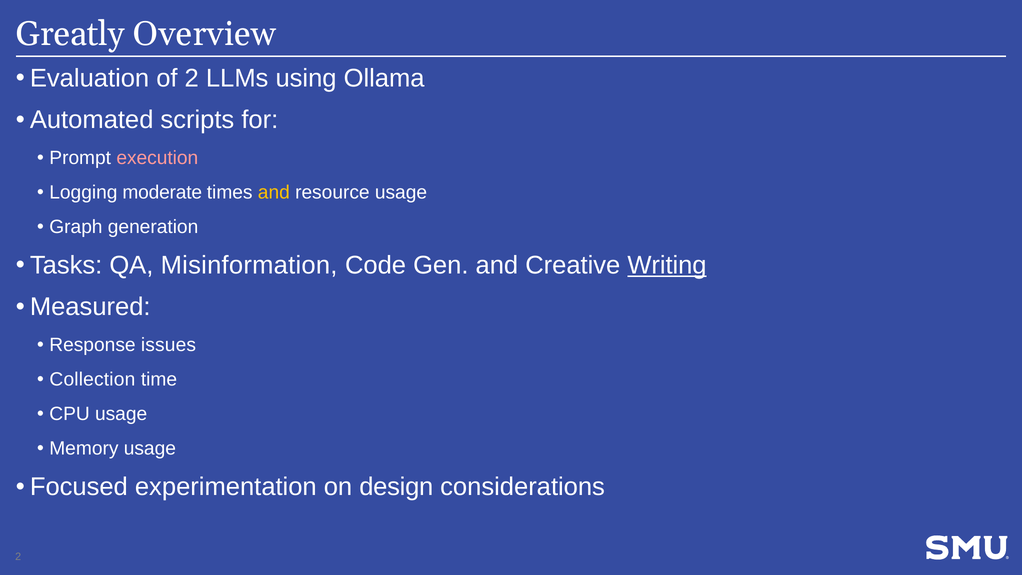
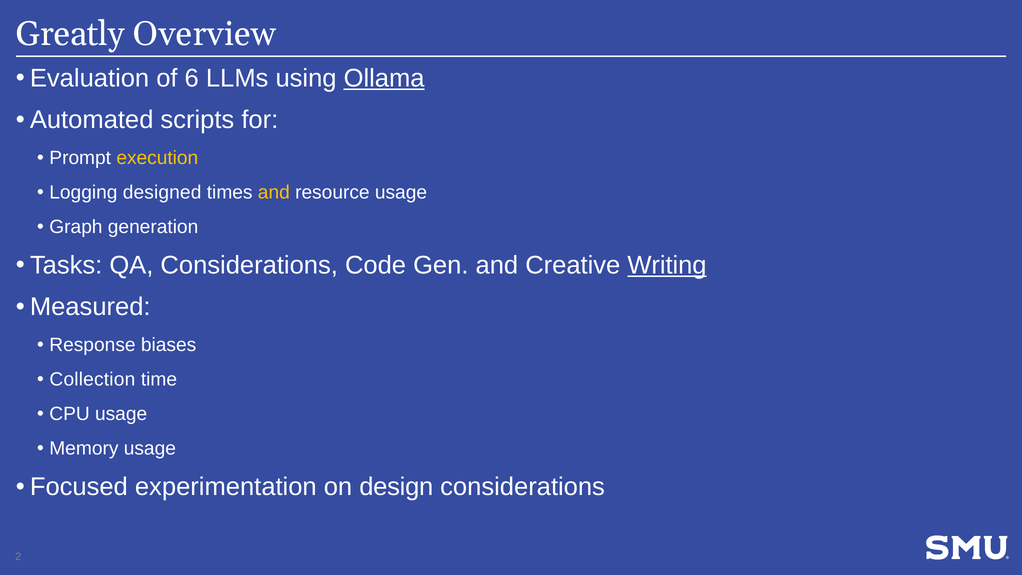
of 2: 2 -> 6
Ollama underline: none -> present
execution colour: pink -> yellow
moderate: moderate -> designed
QA Misinformation: Misinformation -> Considerations
issues: issues -> biases
